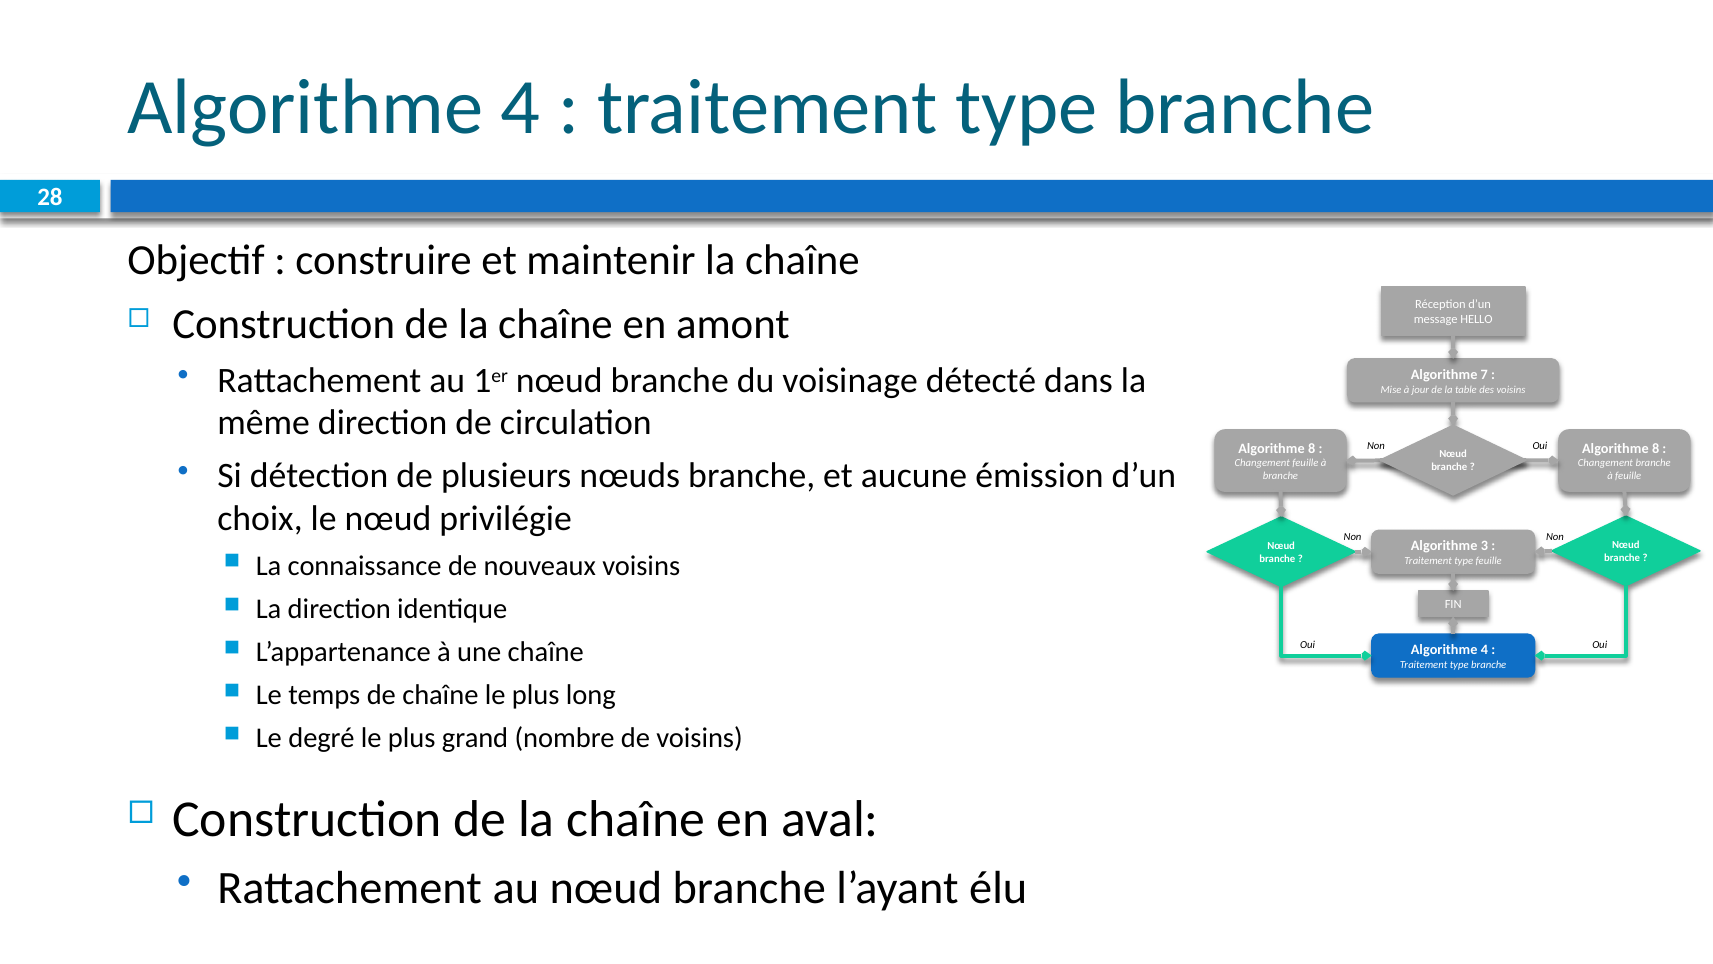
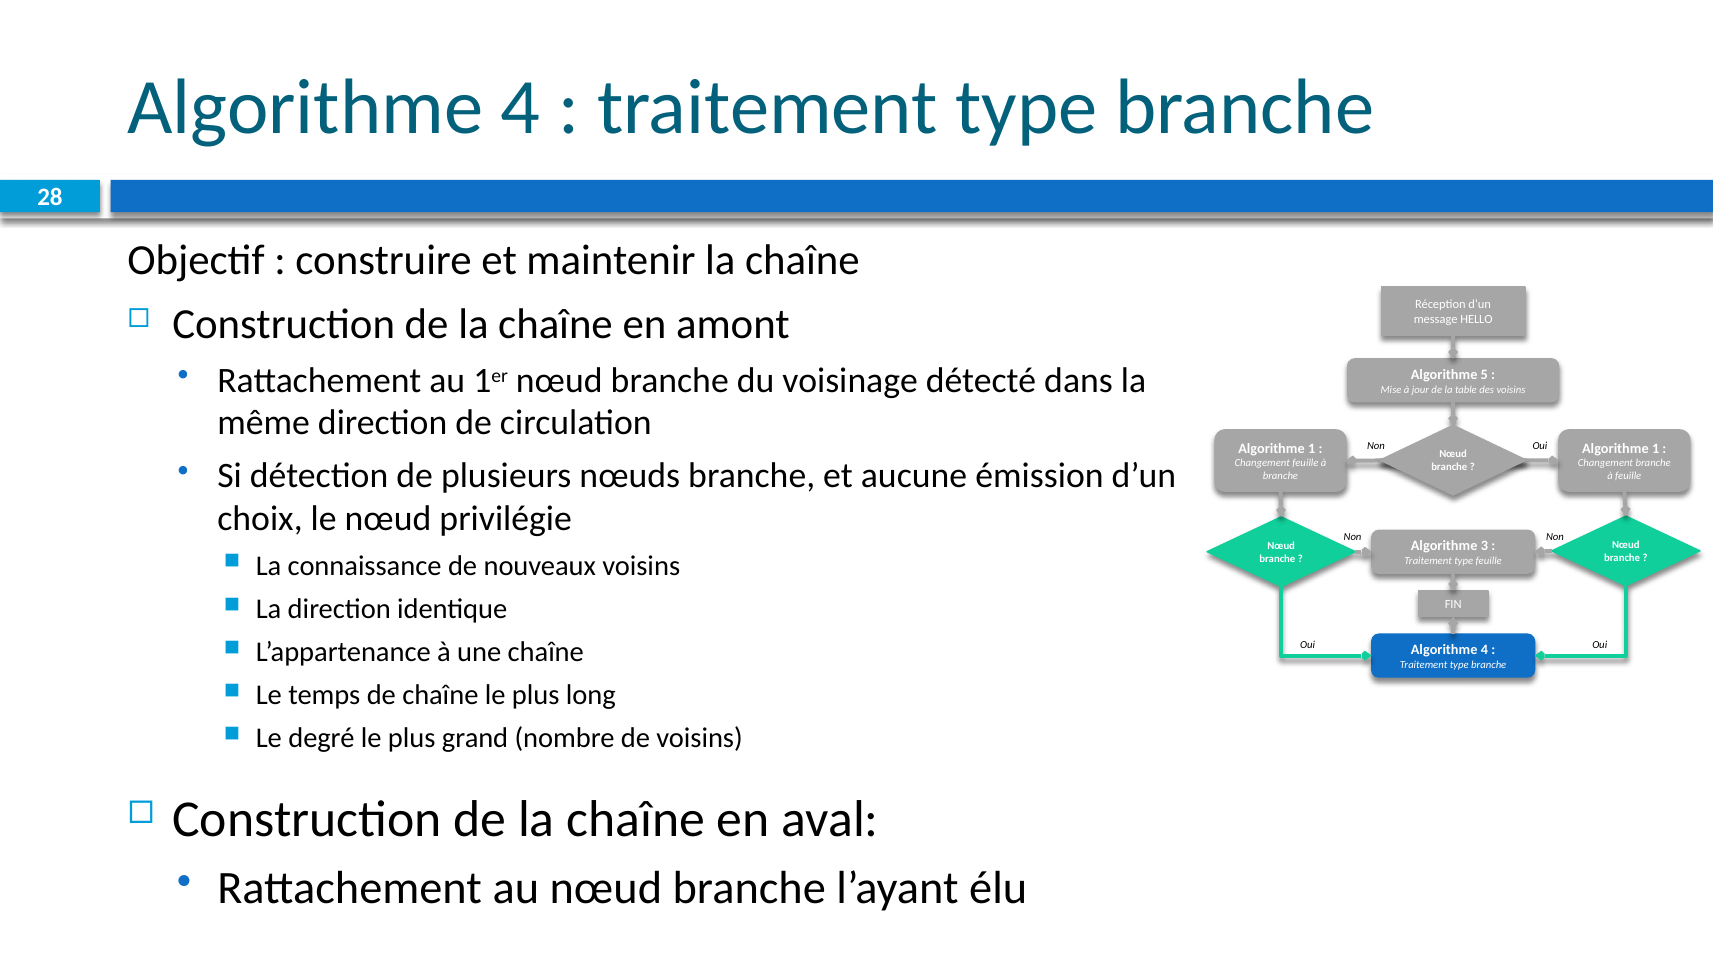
7: 7 -> 5
8 at (1312, 448): 8 -> 1
8 at (1656, 448): 8 -> 1
